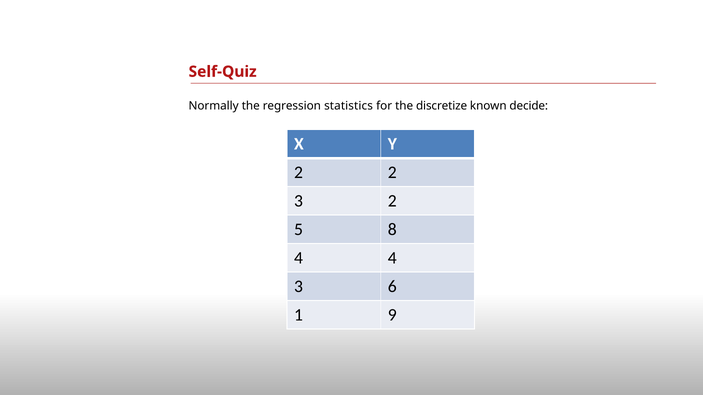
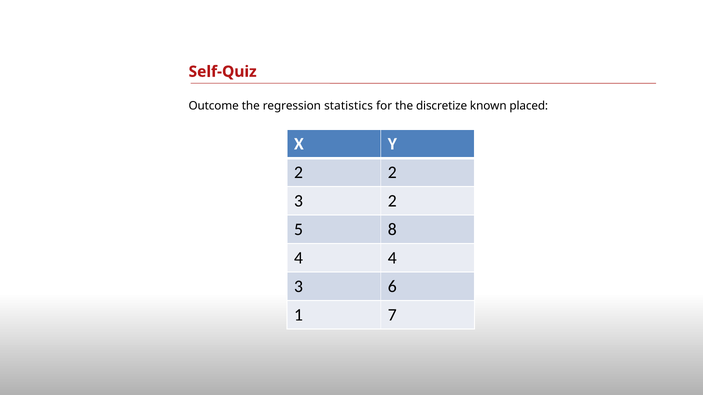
Normally: Normally -> Outcome
decide: decide -> placed
9: 9 -> 7
